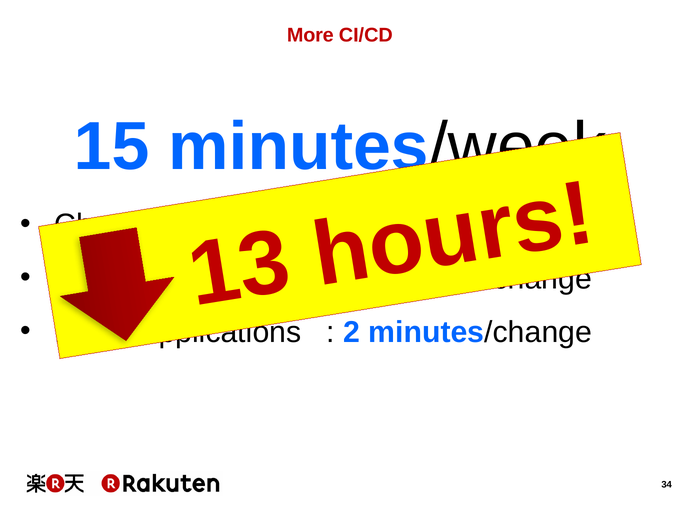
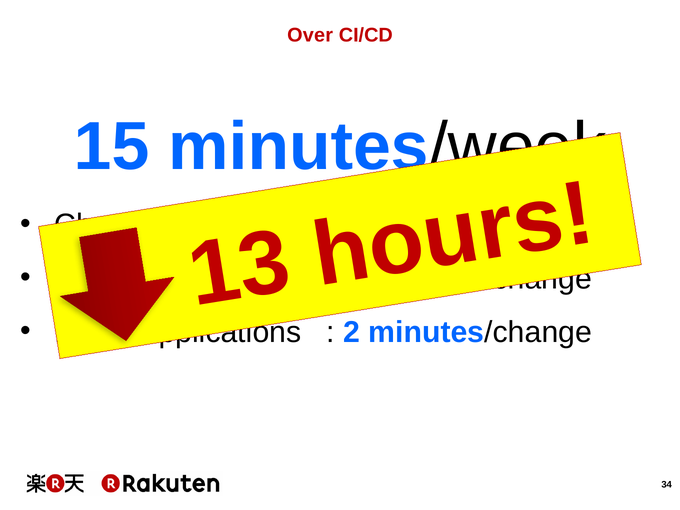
More: More -> Over
